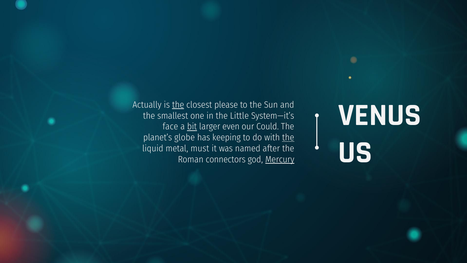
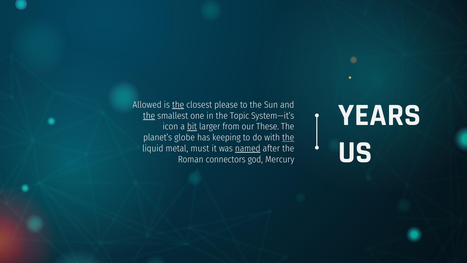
Actually: Actually -> Allowed
VENUS: VENUS -> YEARS
the at (149, 116) underline: none -> present
Little: Little -> Topic
face: face -> icon
even: even -> from
Could: Could -> These
named underline: none -> present
Mercury underline: present -> none
